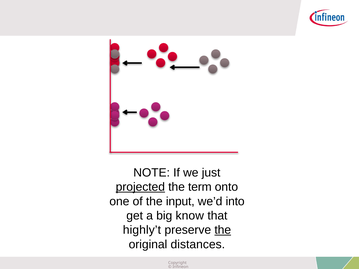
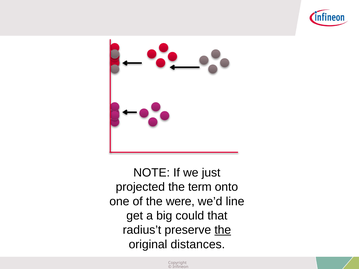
projected underline: present -> none
input: input -> were
into: into -> line
know: know -> could
highly’t: highly’t -> radius’t
